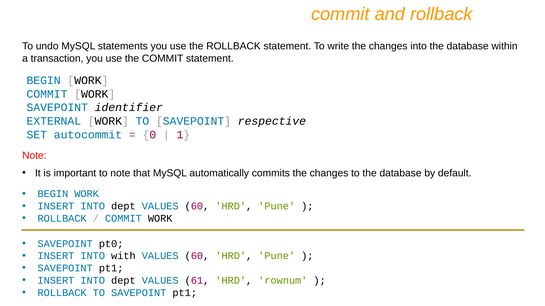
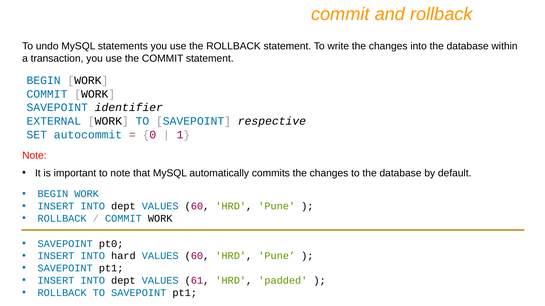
with: with -> hard
rownum: rownum -> padded
